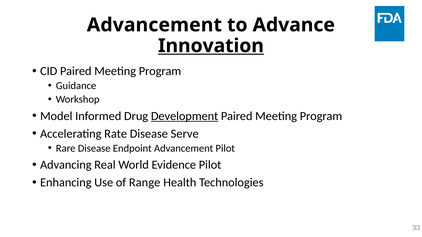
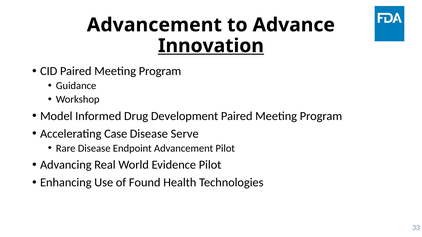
Development underline: present -> none
Rate: Rate -> Case
Range: Range -> Found
